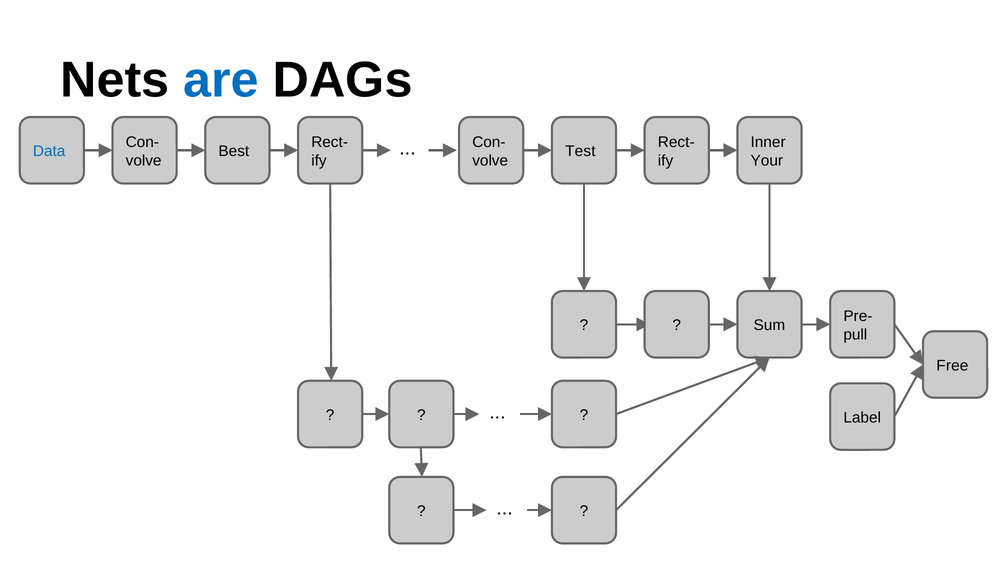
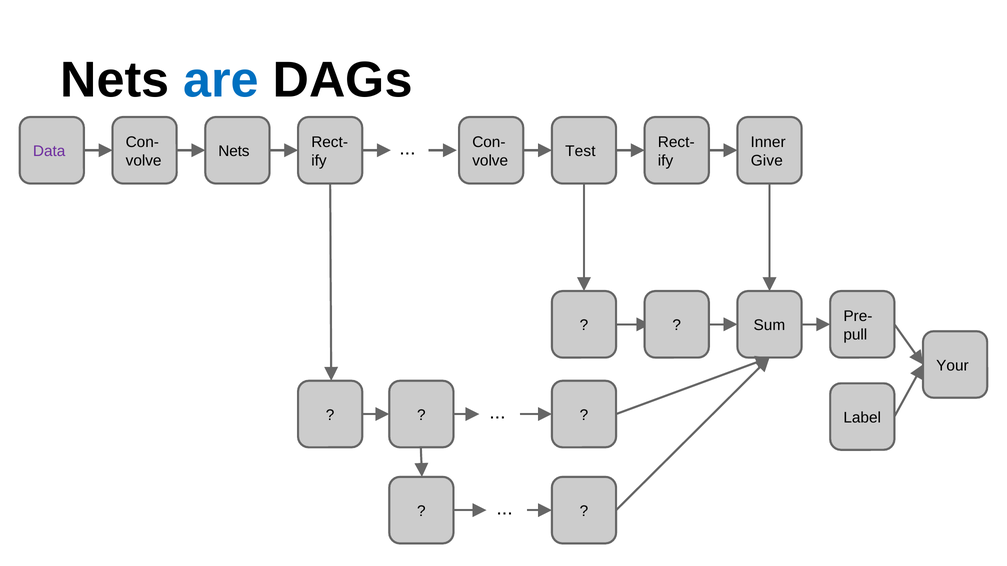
Data colour: blue -> purple
Best at (234, 151): Best -> Nets
Your: Your -> Give
Free: Free -> Your
